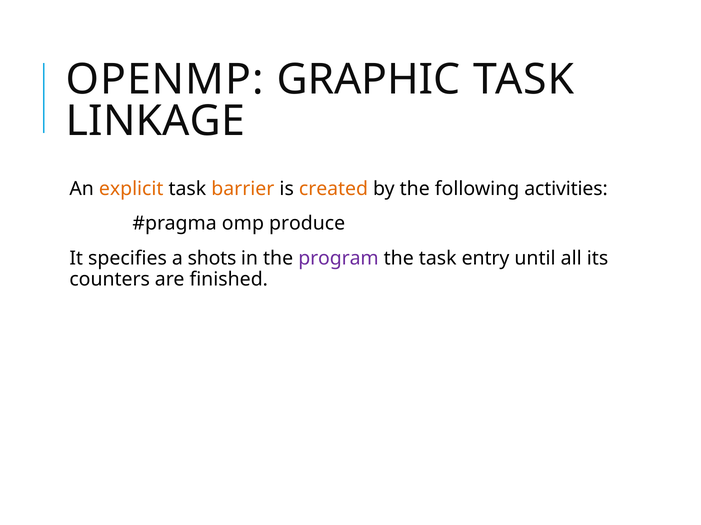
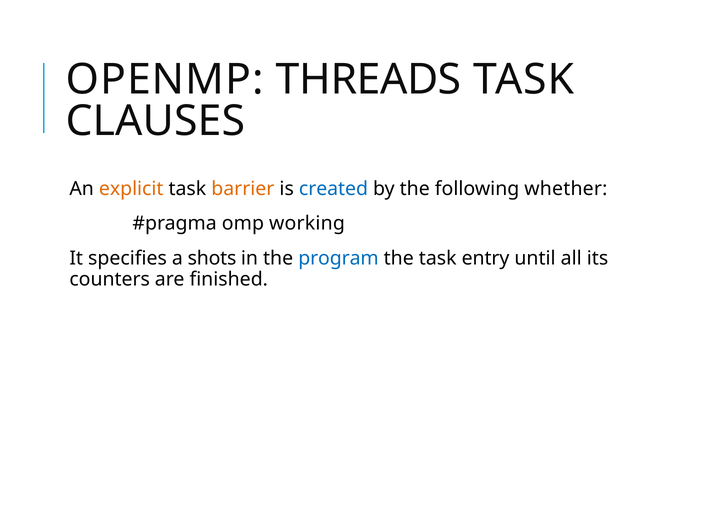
GRAPHIC: GRAPHIC -> THREADS
LINKAGE: LINKAGE -> CLAUSES
created colour: orange -> blue
activities: activities -> whether
produce: produce -> working
program colour: purple -> blue
